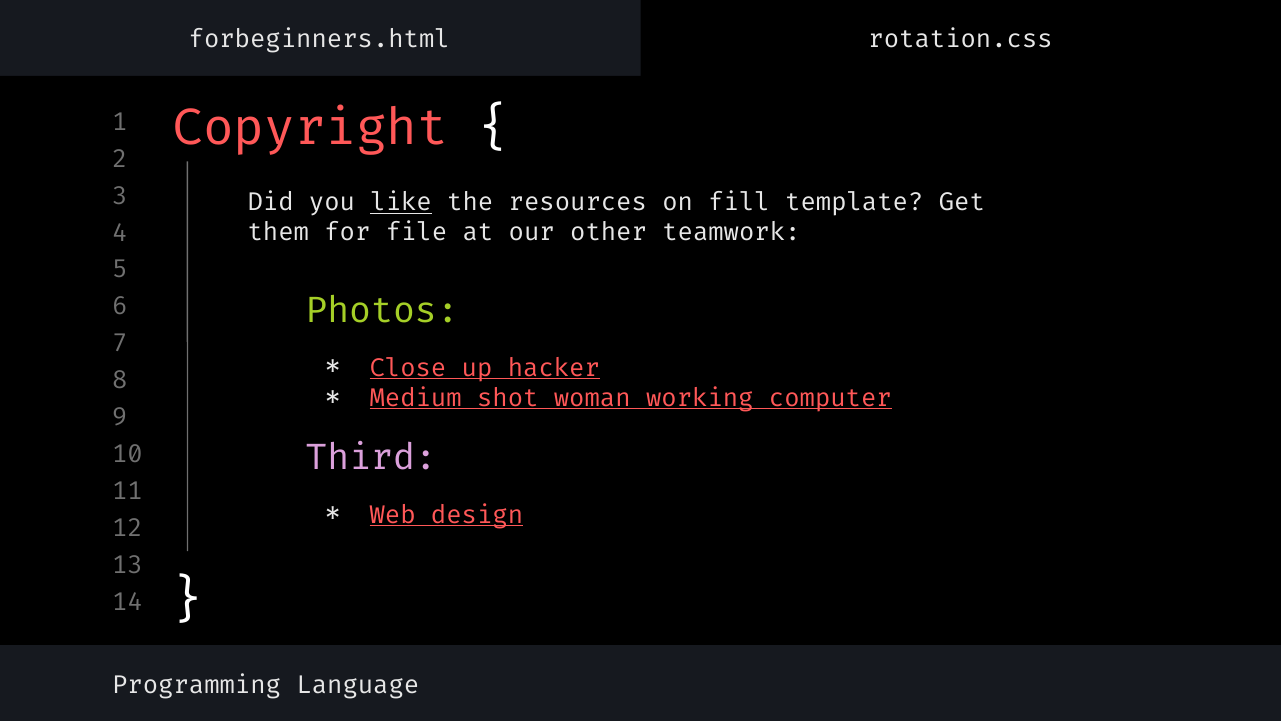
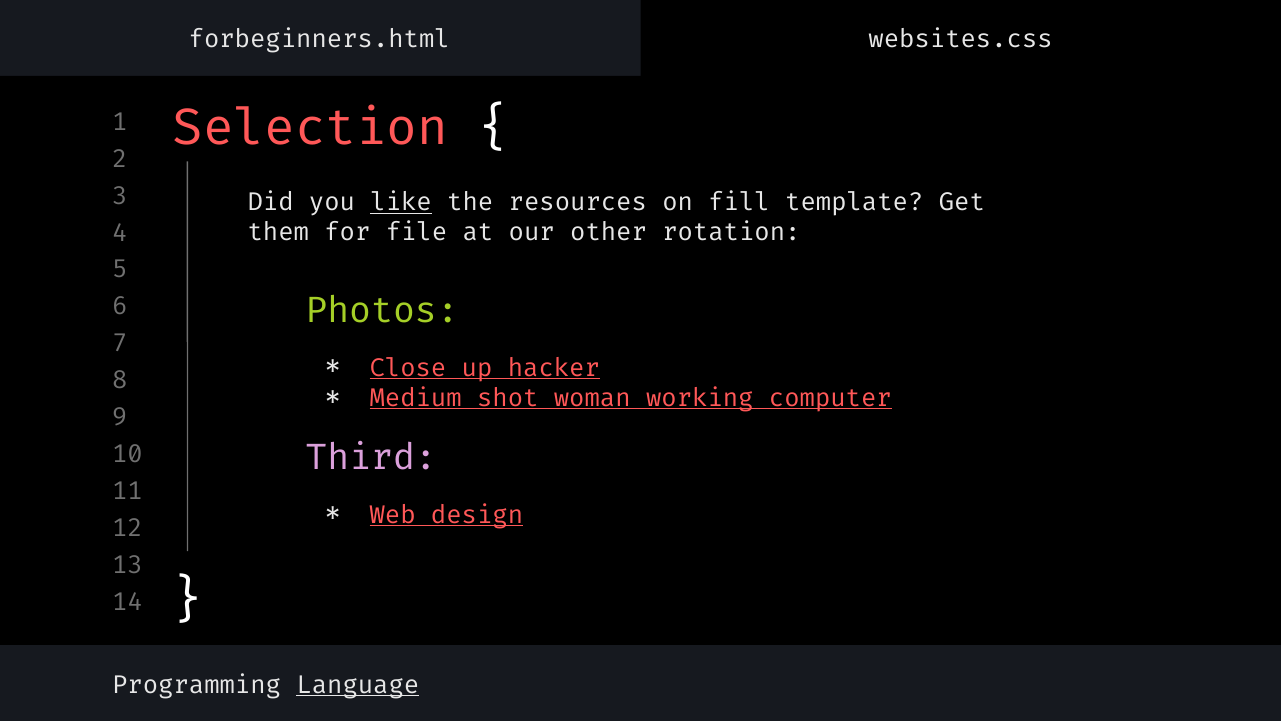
rotation.css: rotation.css -> websites.css
Copyright: Copyright -> Selection
teamwork: teamwork -> rotation
Language underline: none -> present
